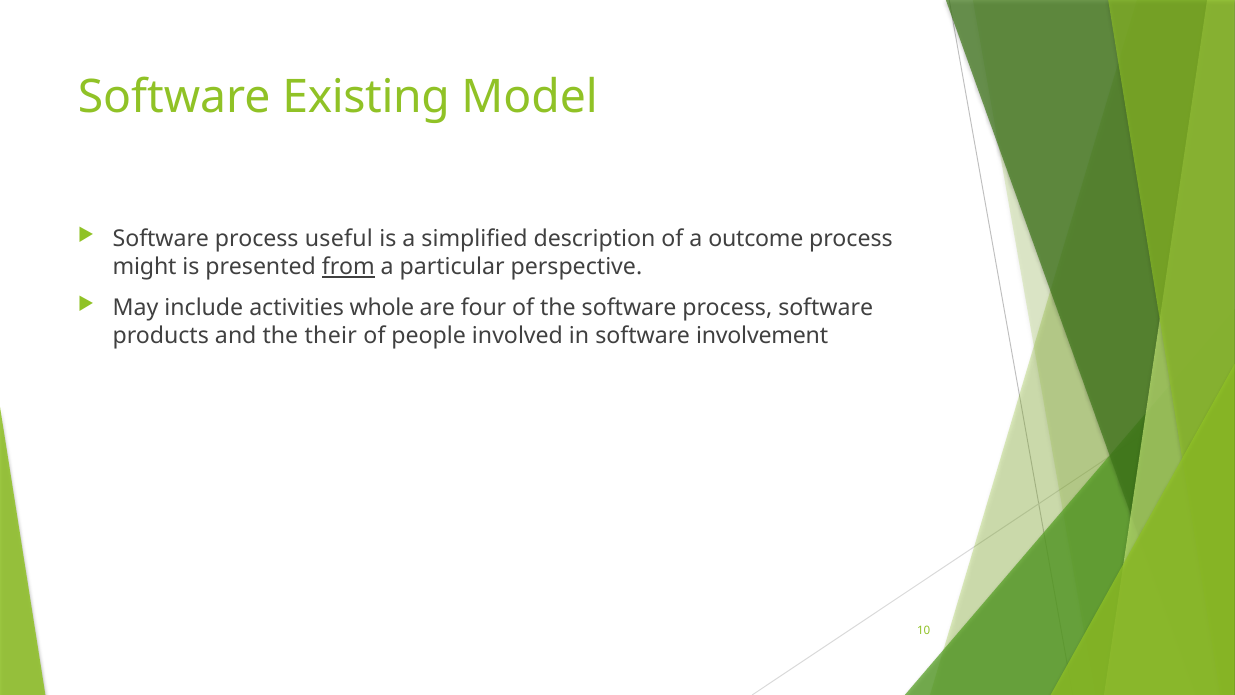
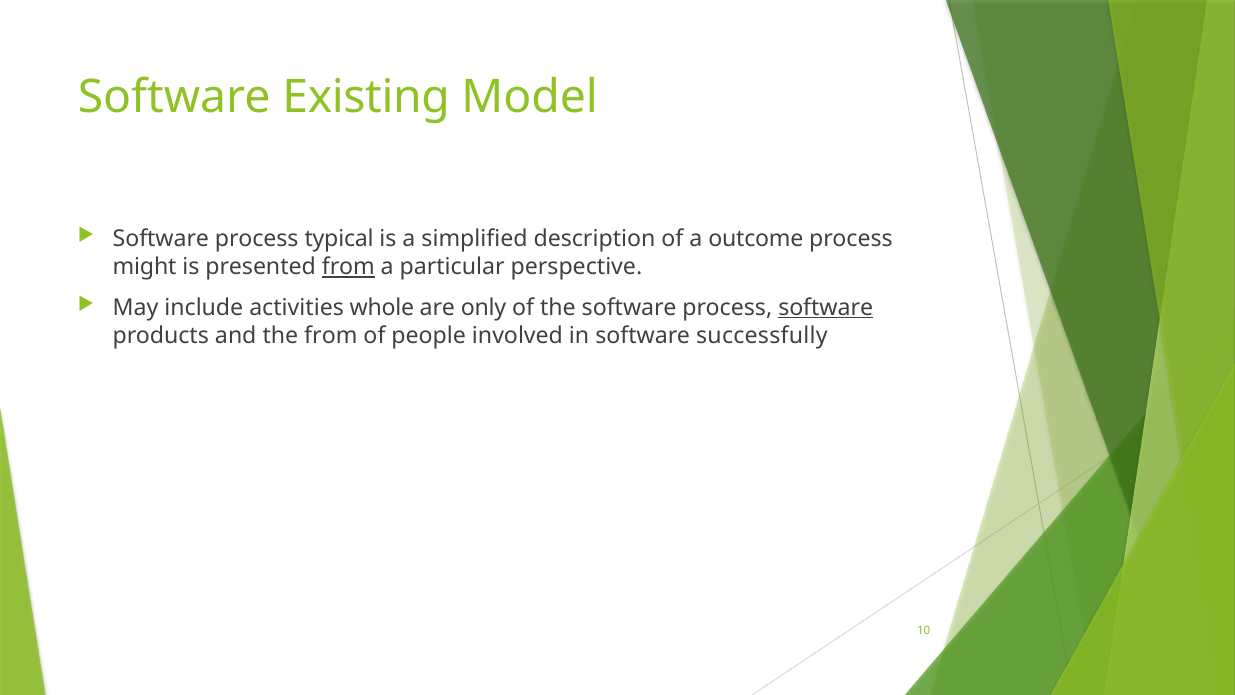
useful: useful -> typical
four: four -> only
software at (826, 307) underline: none -> present
the their: their -> from
involvement: involvement -> successfully
